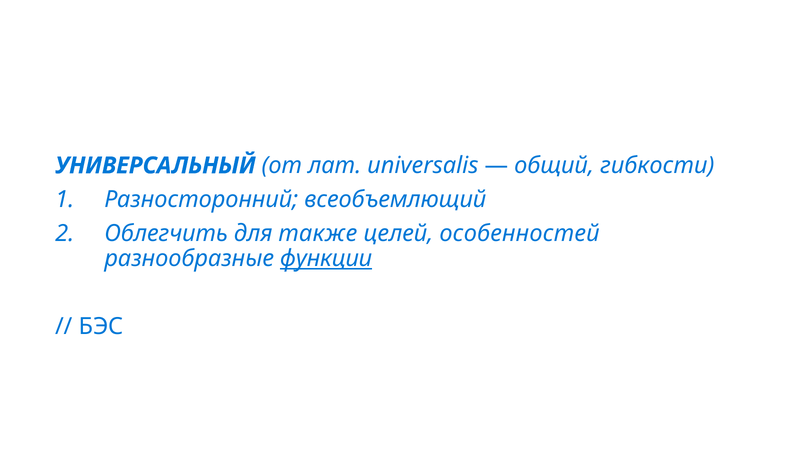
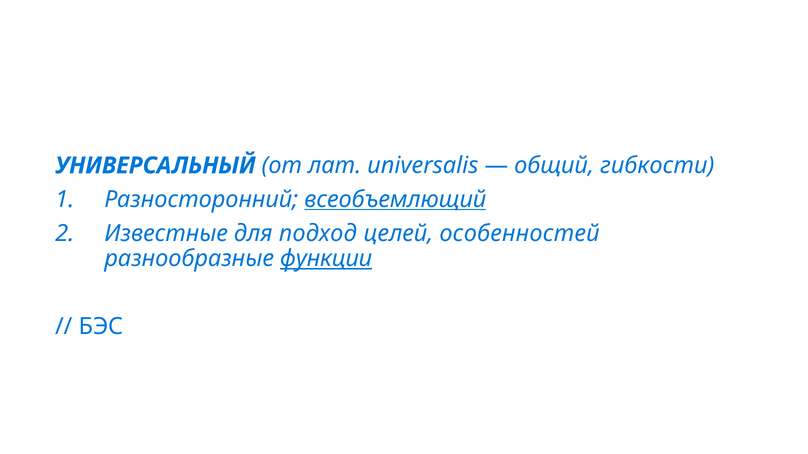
всеобъемлющий underline: none -> present
Облегчить: Облегчить -> Известные
также: также -> подход
